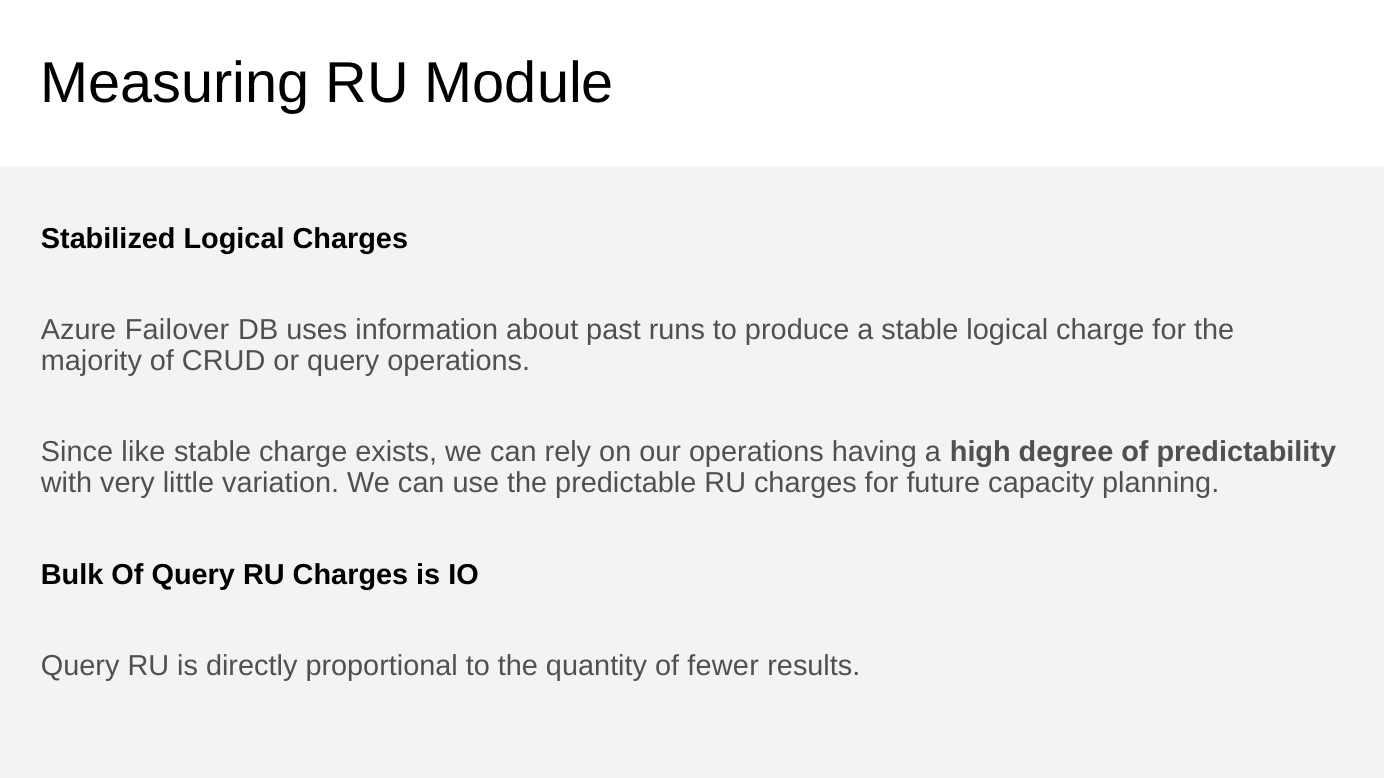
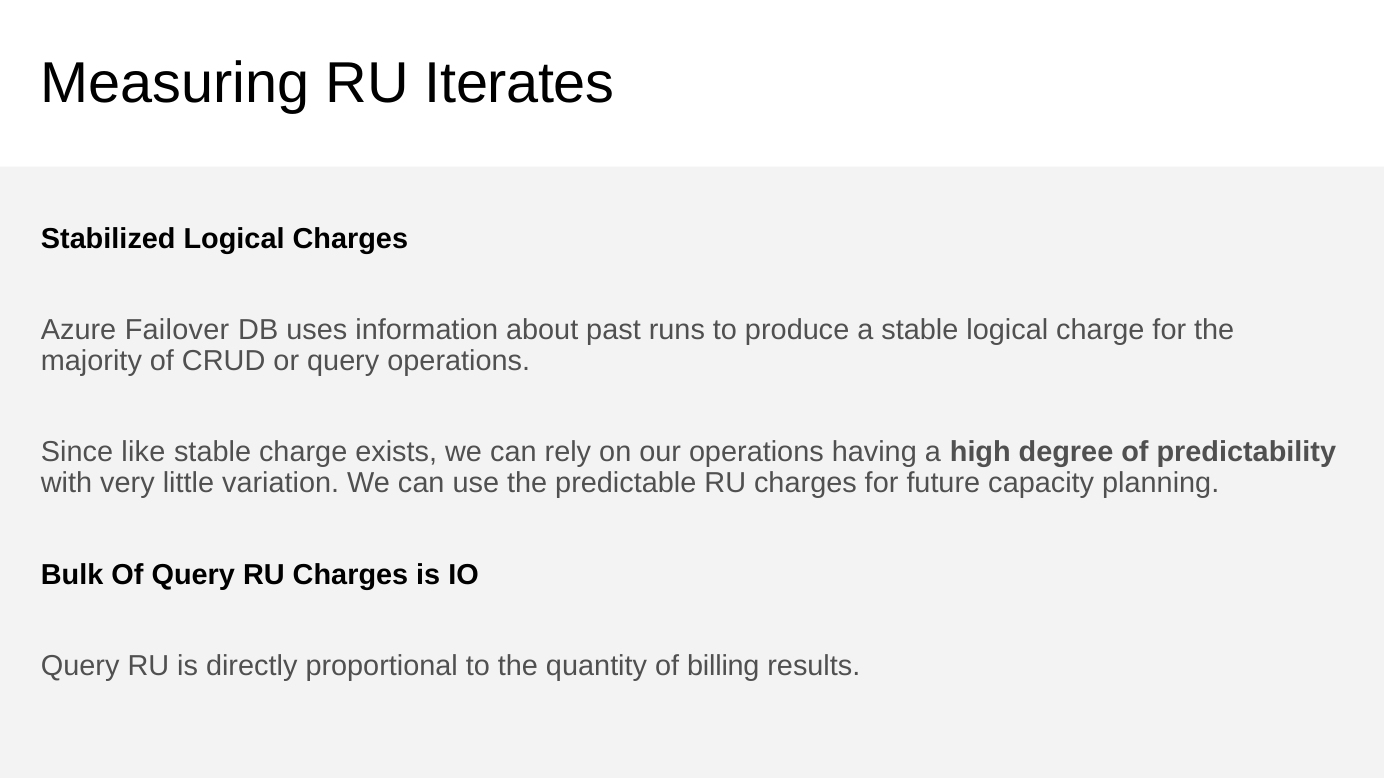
Module: Module -> Iterates
fewer: fewer -> billing
